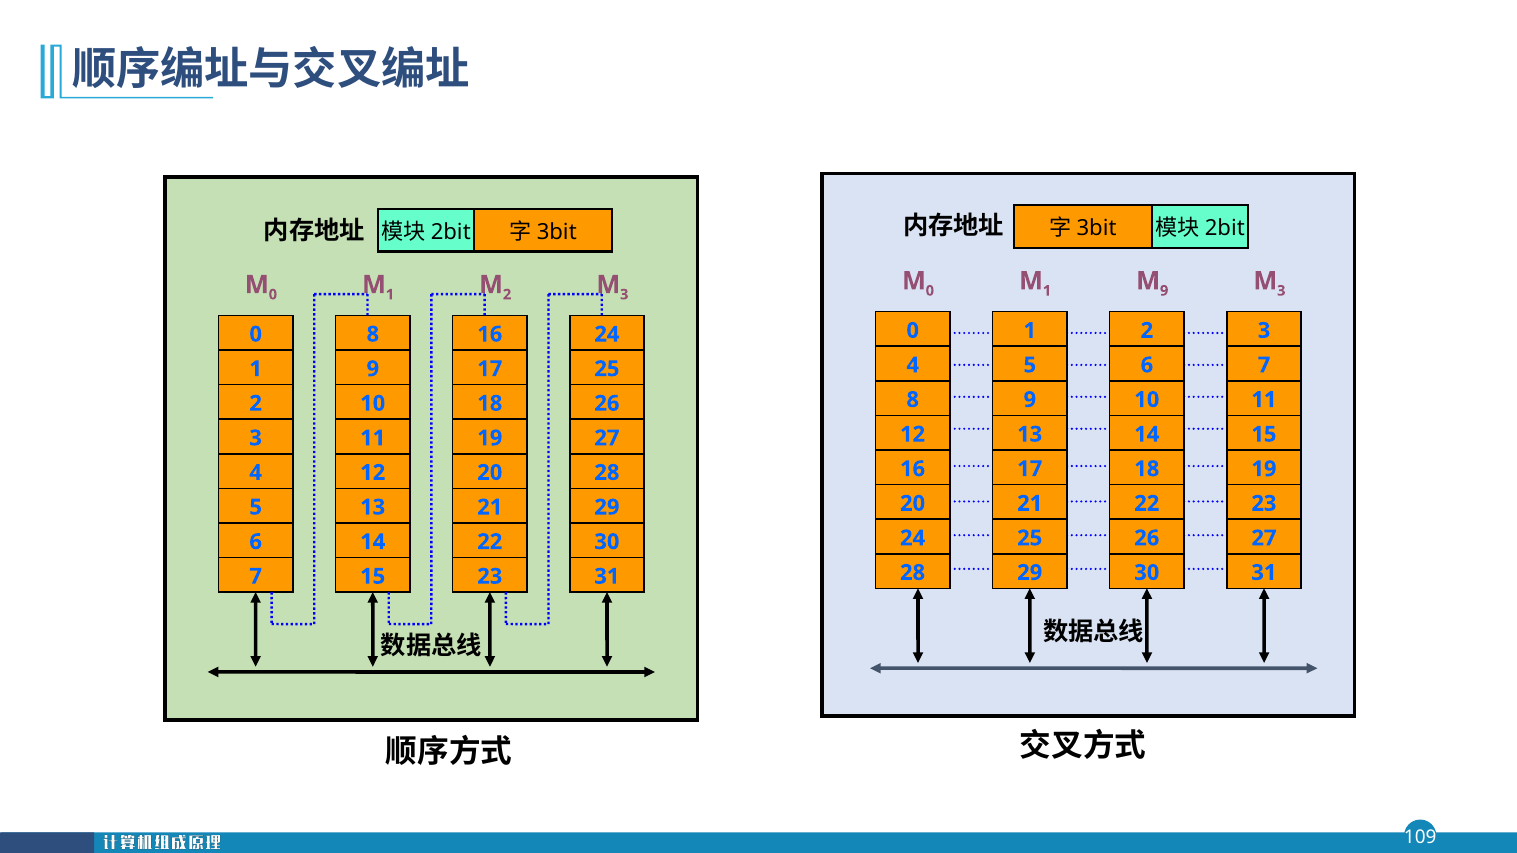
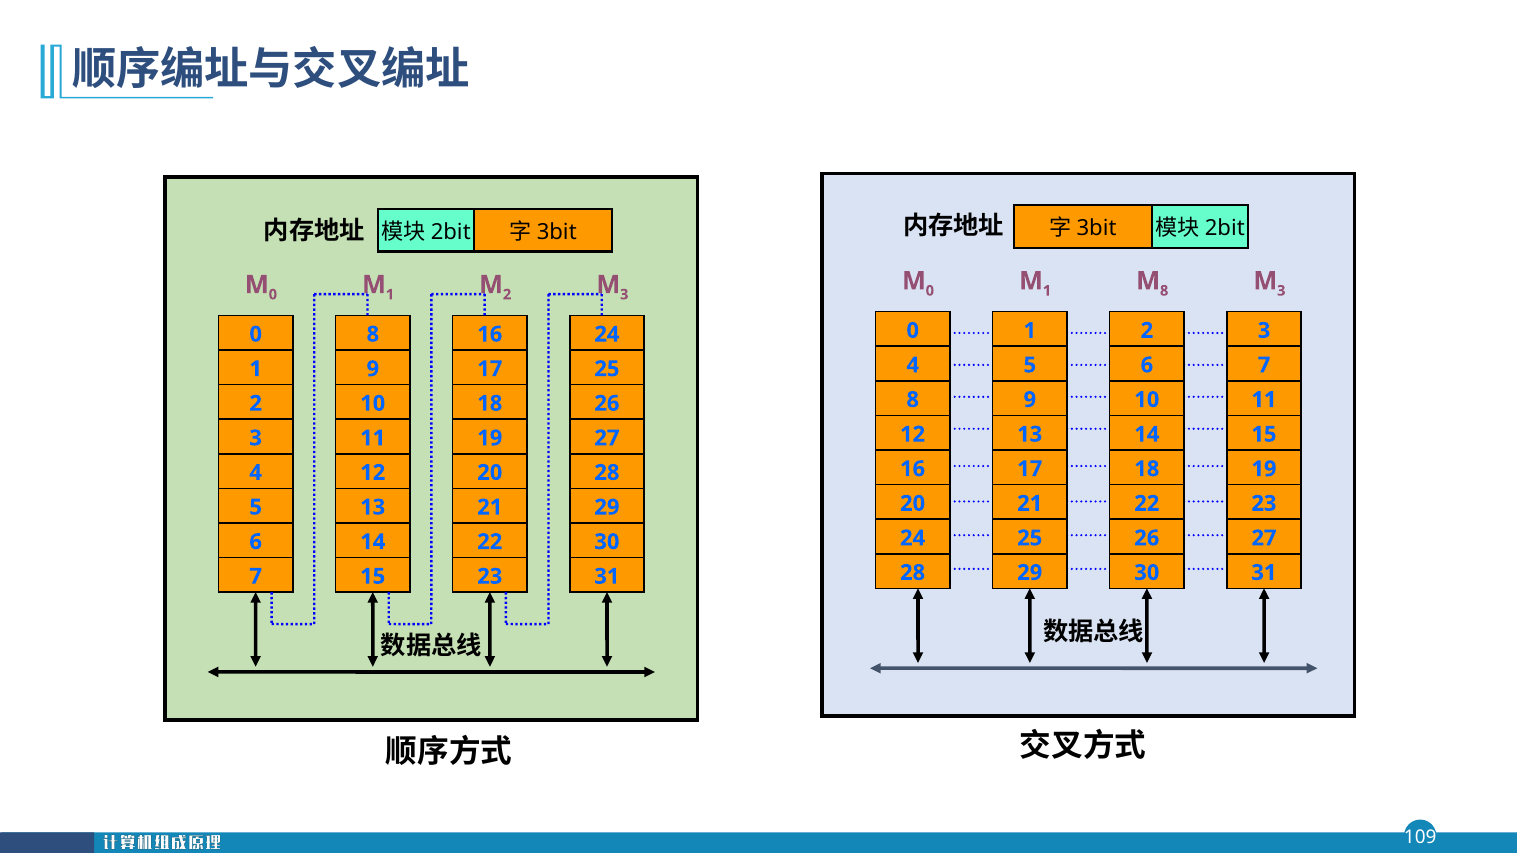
9 at (1164, 291): 9 -> 8
